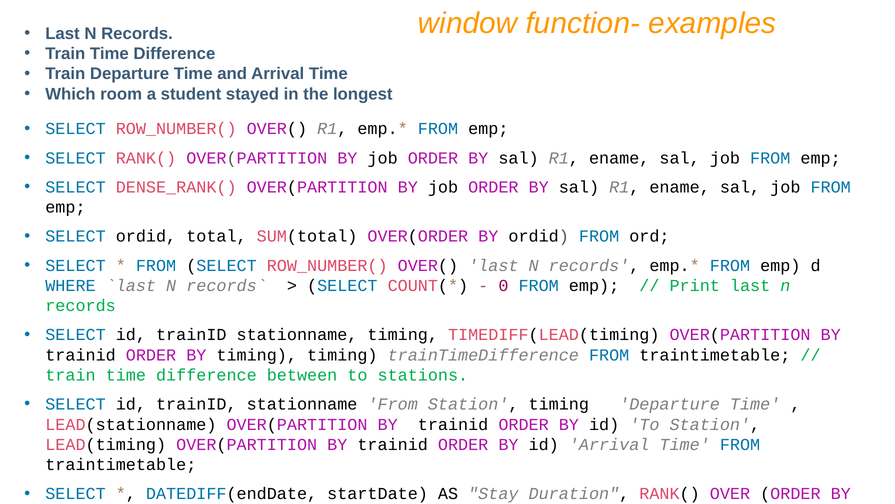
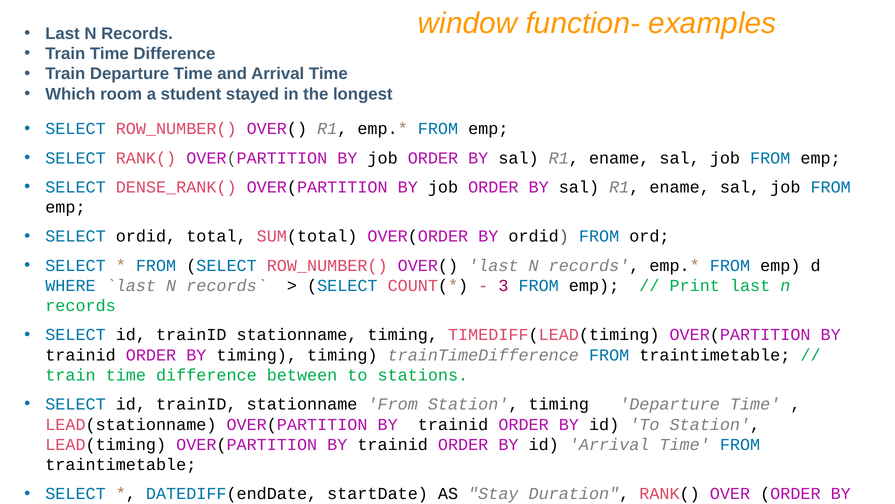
0: 0 -> 3
